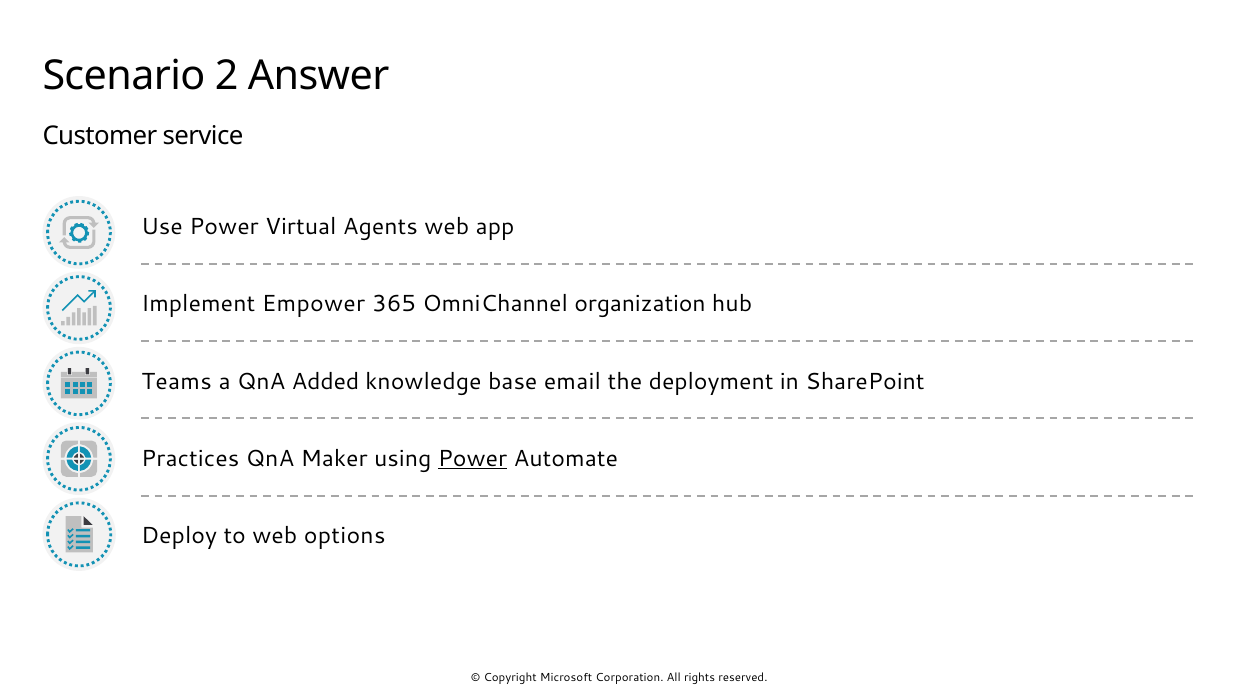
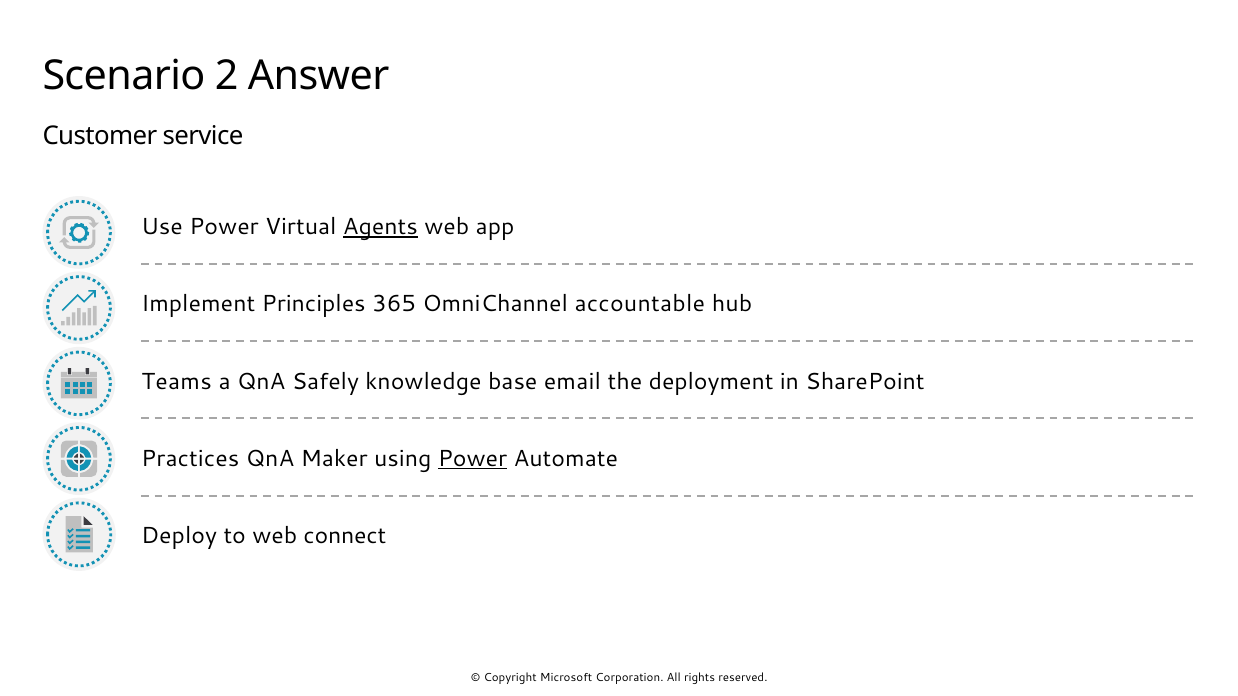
Agents underline: none -> present
Empower: Empower -> Principles
organization: organization -> accountable
Added: Added -> Safely
options: options -> connect
